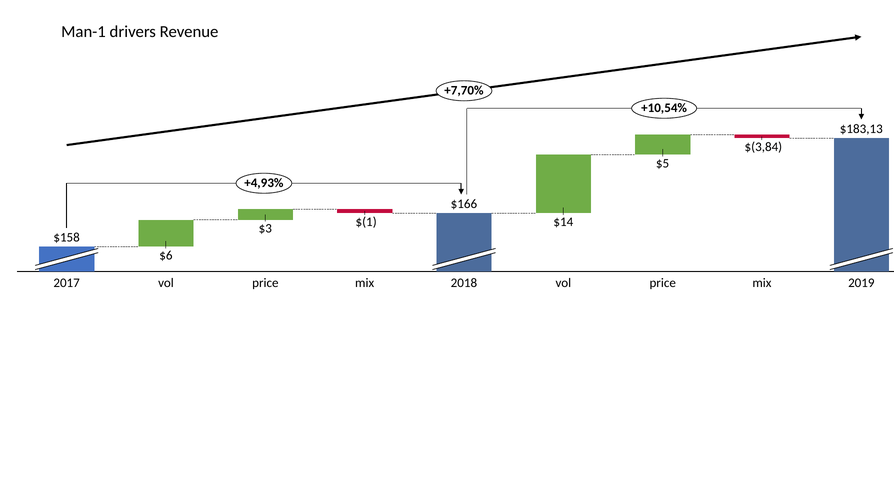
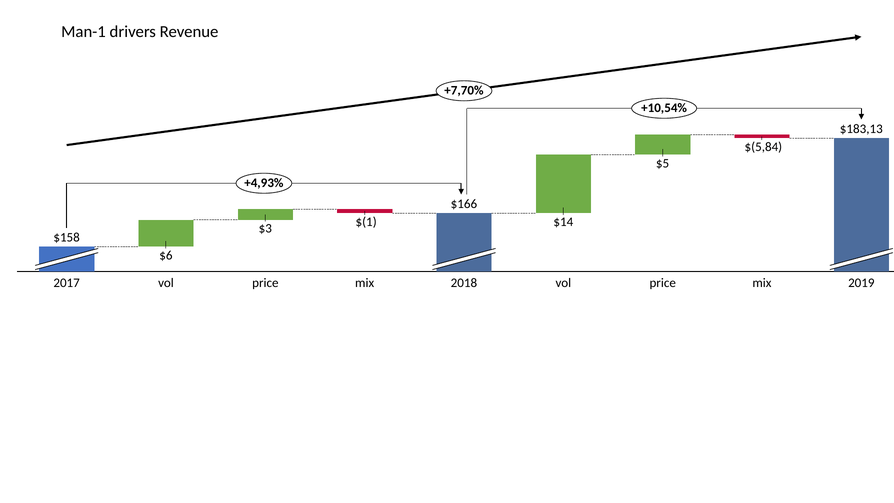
$(3,84: $(3,84 -> $(5,84
